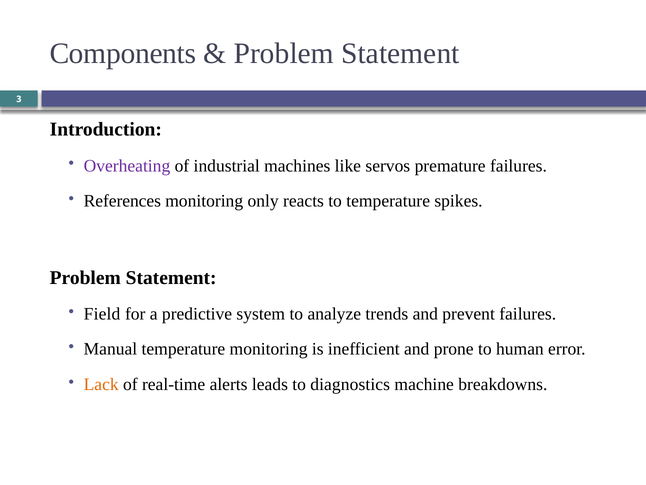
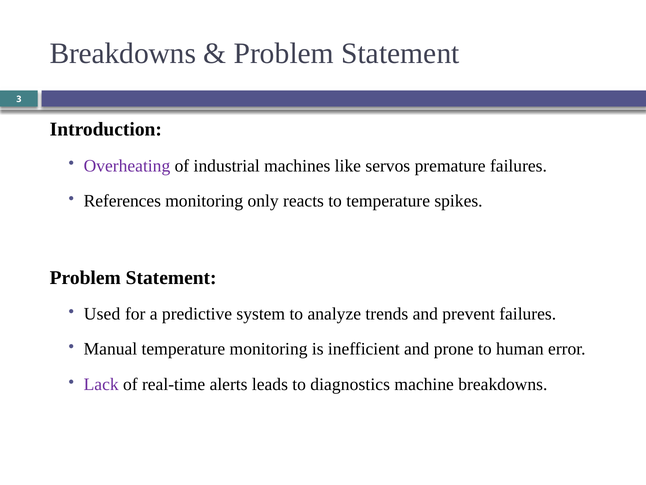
Components at (123, 53): Components -> Breakdowns
Field: Field -> Used
Lack colour: orange -> purple
